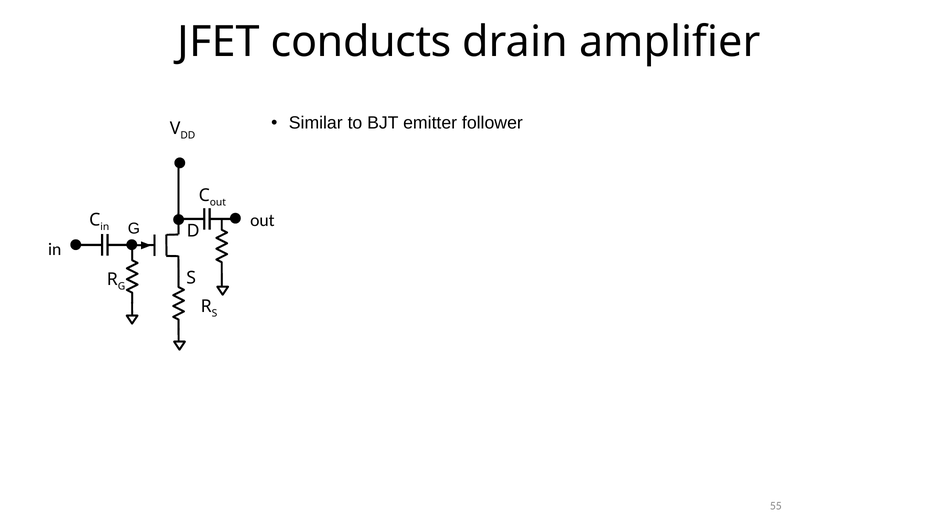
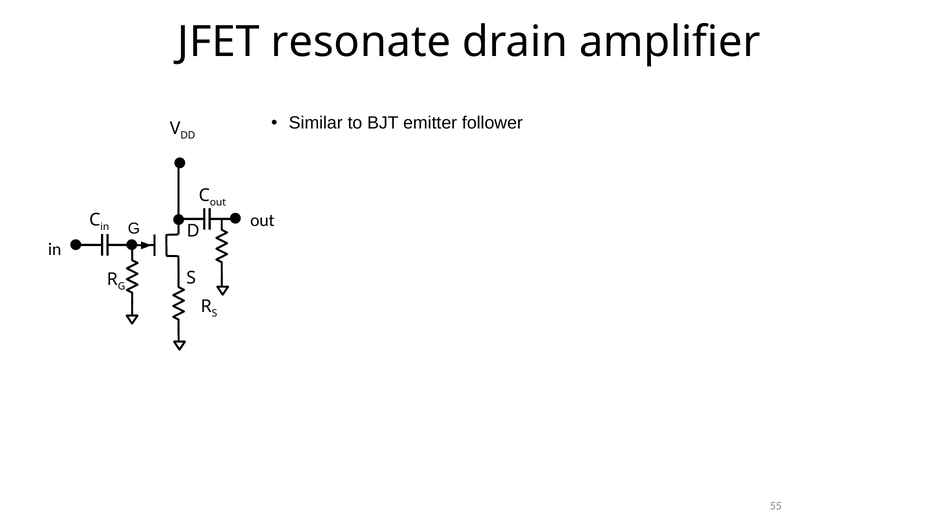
conducts: conducts -> resonate
